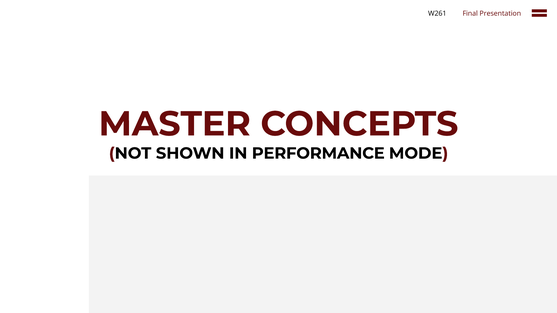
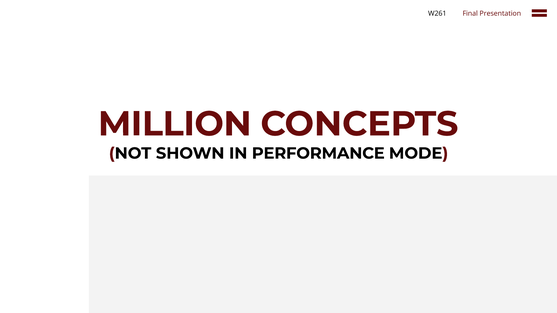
MASTER: MASTER -> MILLION
